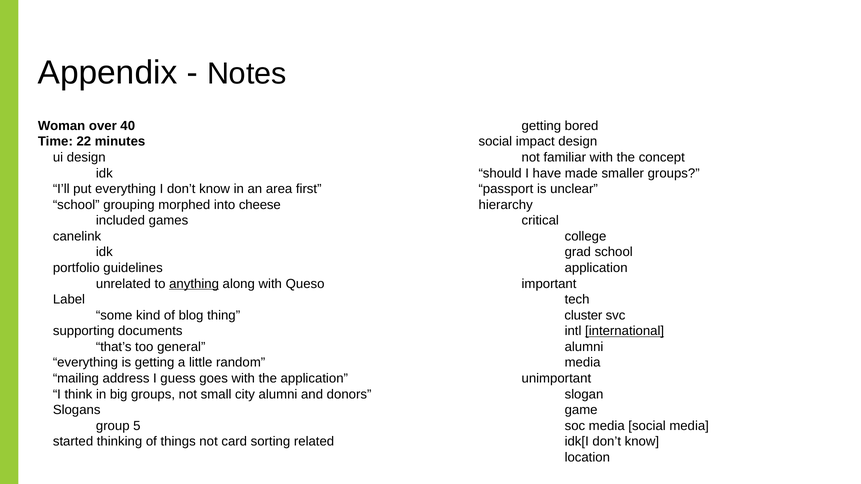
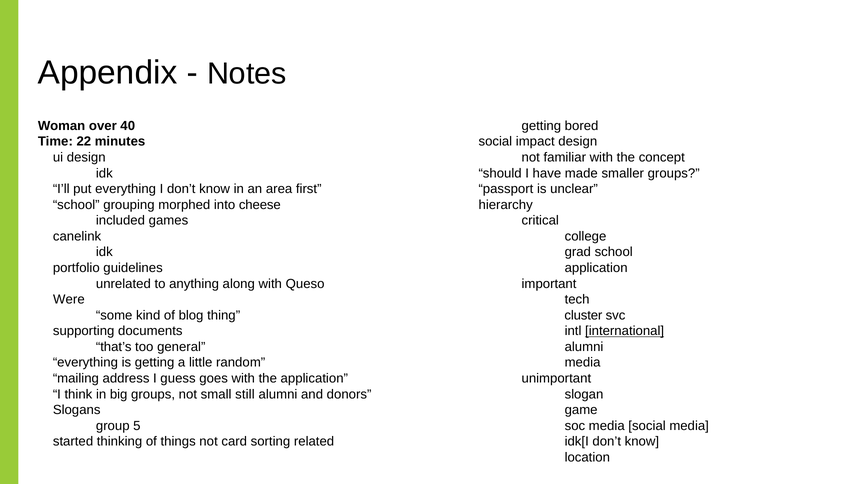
anything underline: present -> none
Label: Label -> Were
city: city -> still
